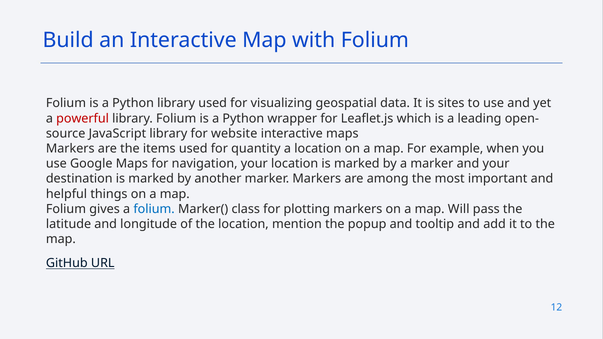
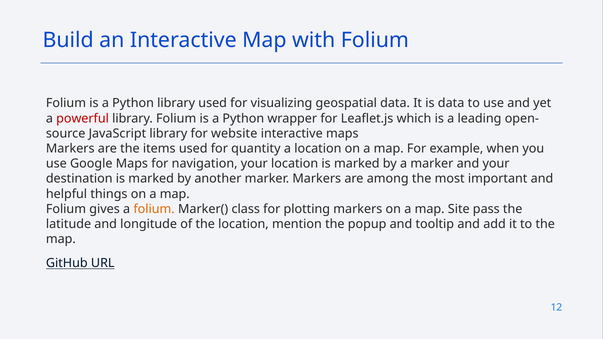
is sites: sites -> data
folium at (154, 209) colour: blue -> orange
Will: Will -> Site
